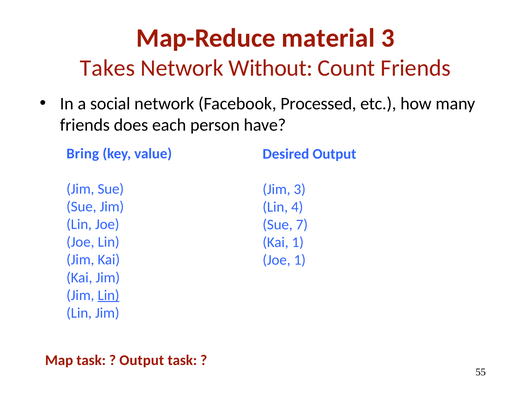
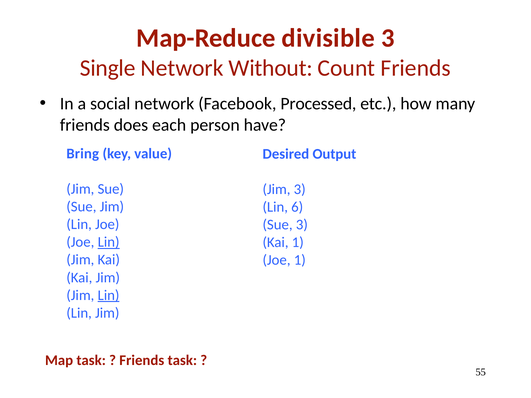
material: material -> divisible
Takes: Takes -> Single
4: 4 -> 6
Sue 7: 7 -> 3
Lin at (109, 242) underline: none -> present
Output at (142, 360): Output -> Friends
